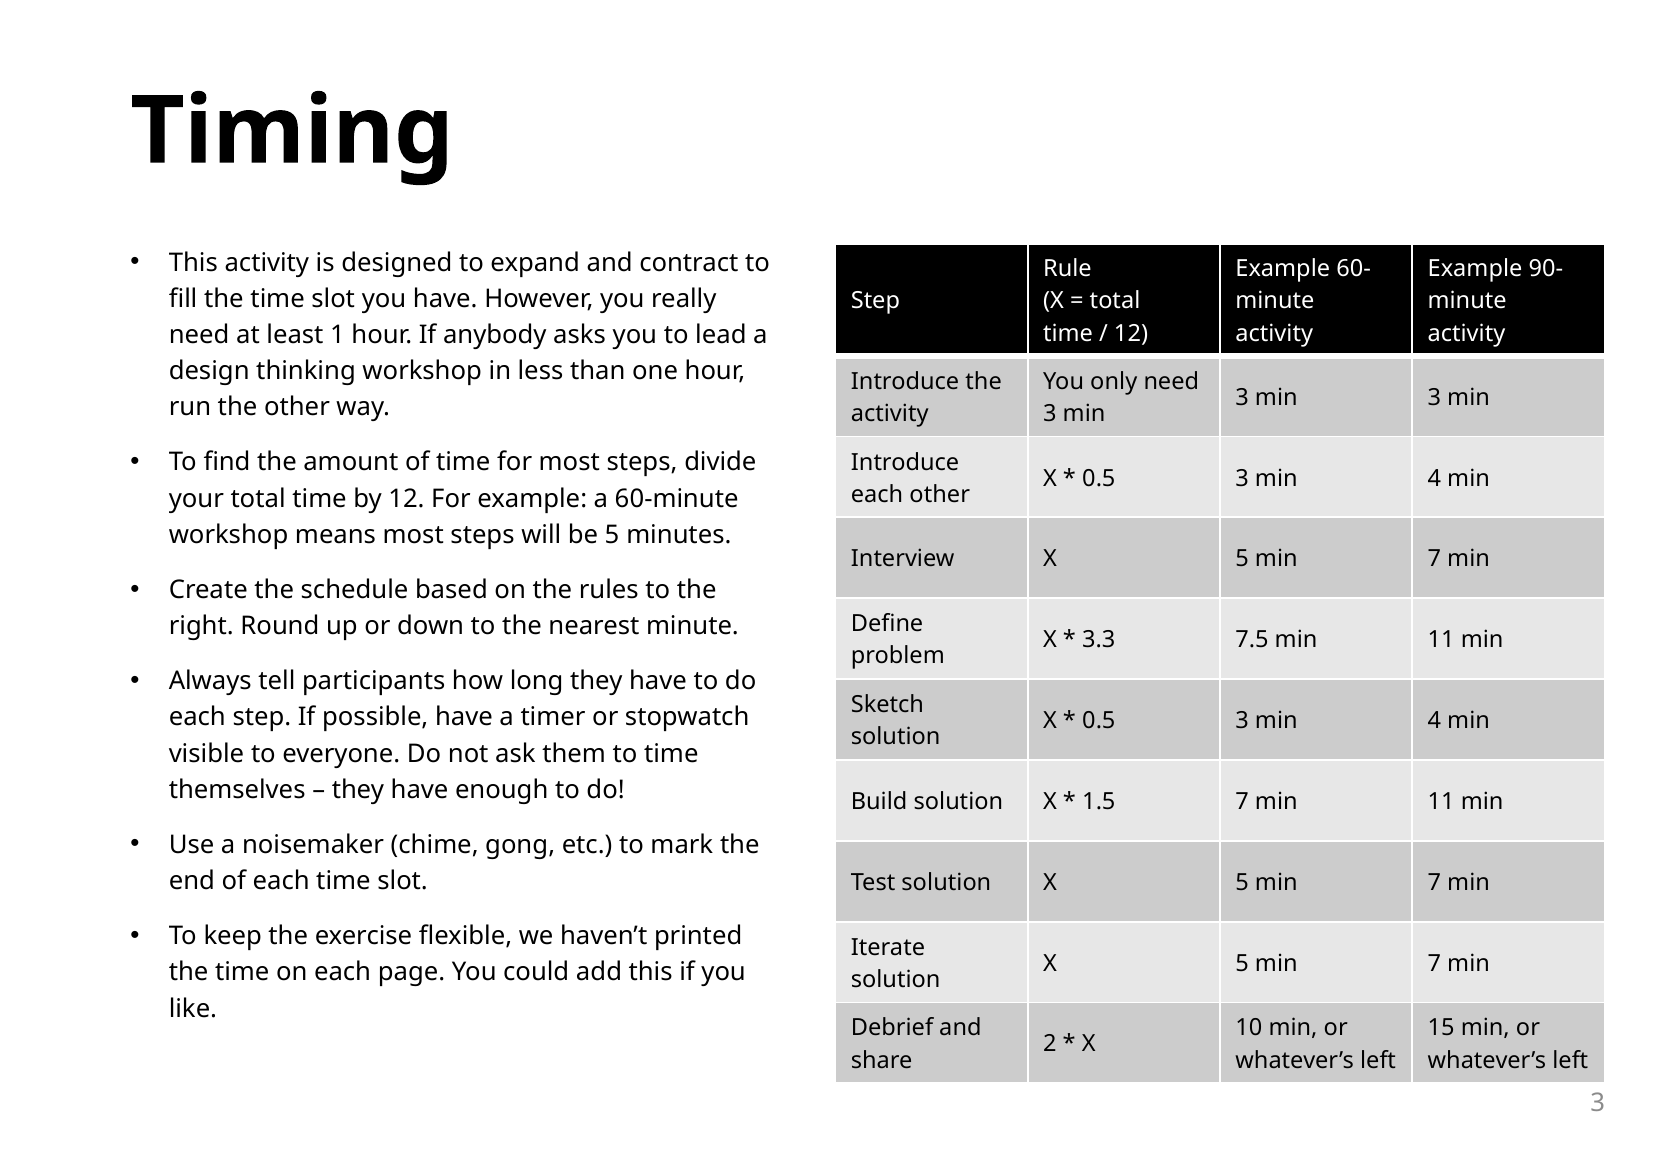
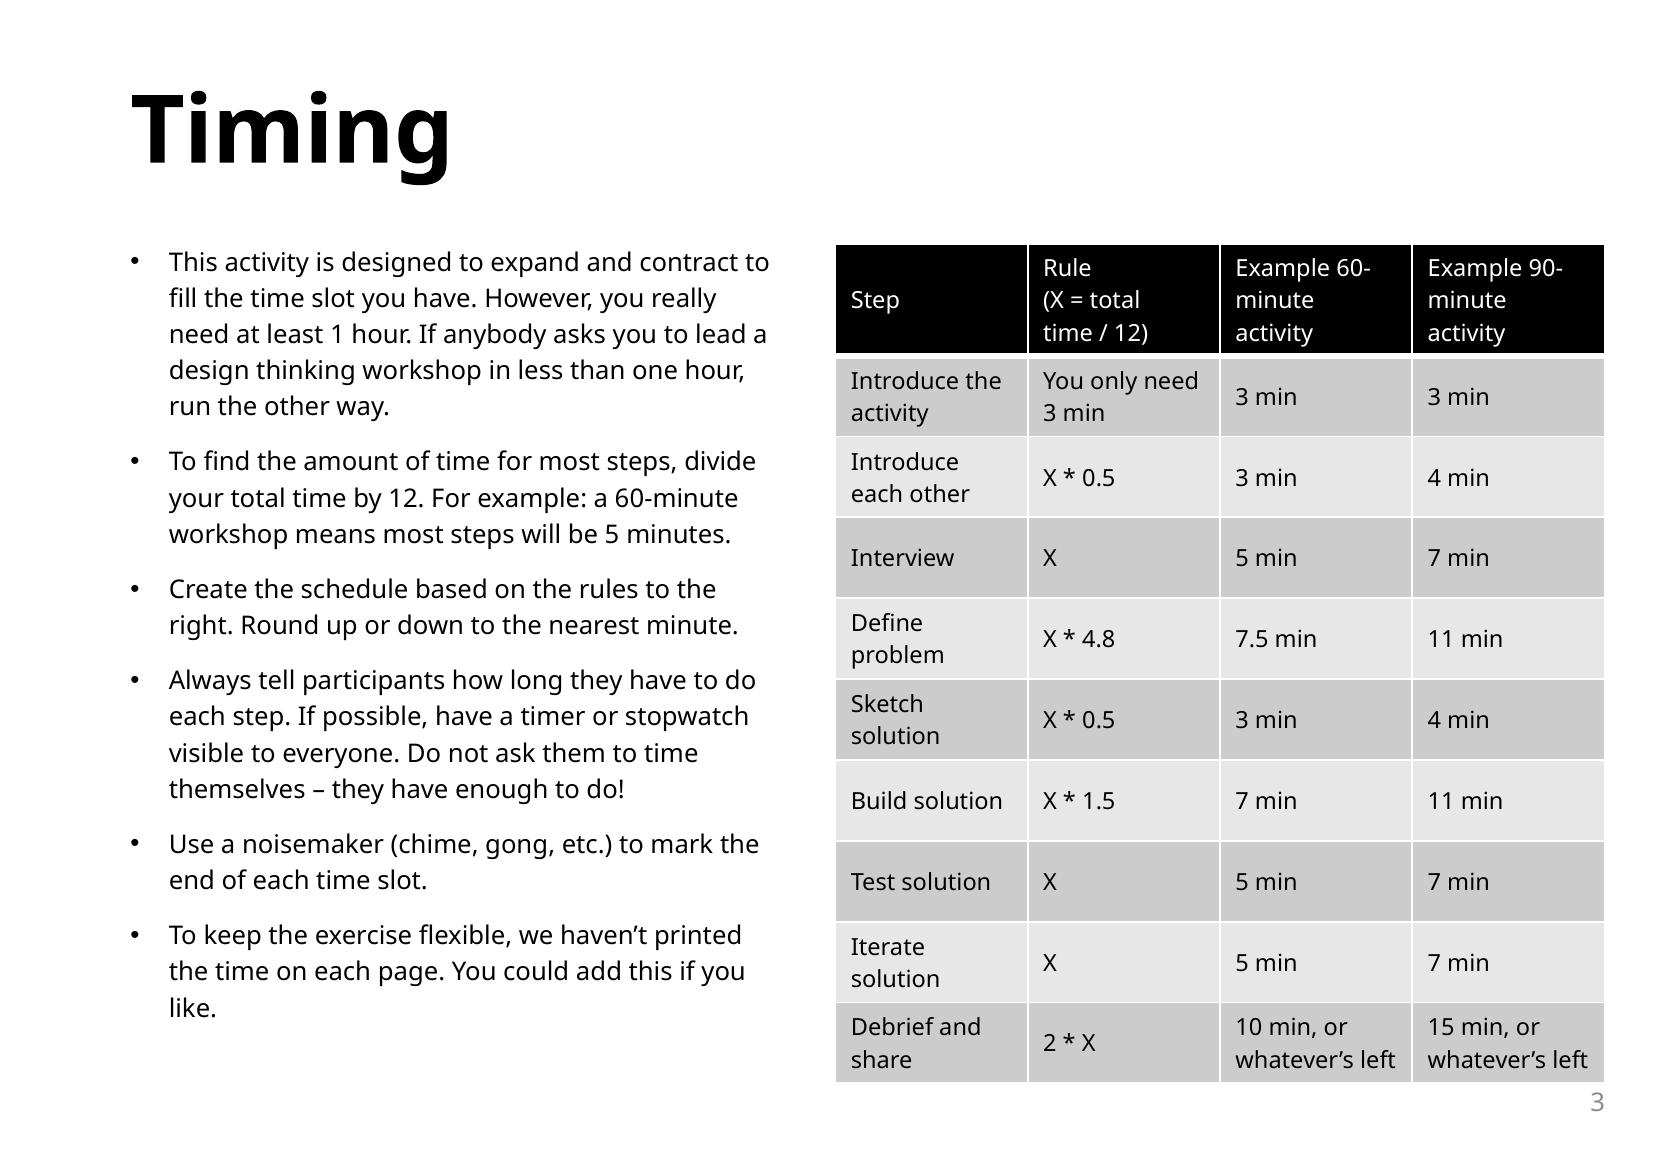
3.3: 3.3 -> 4.8
